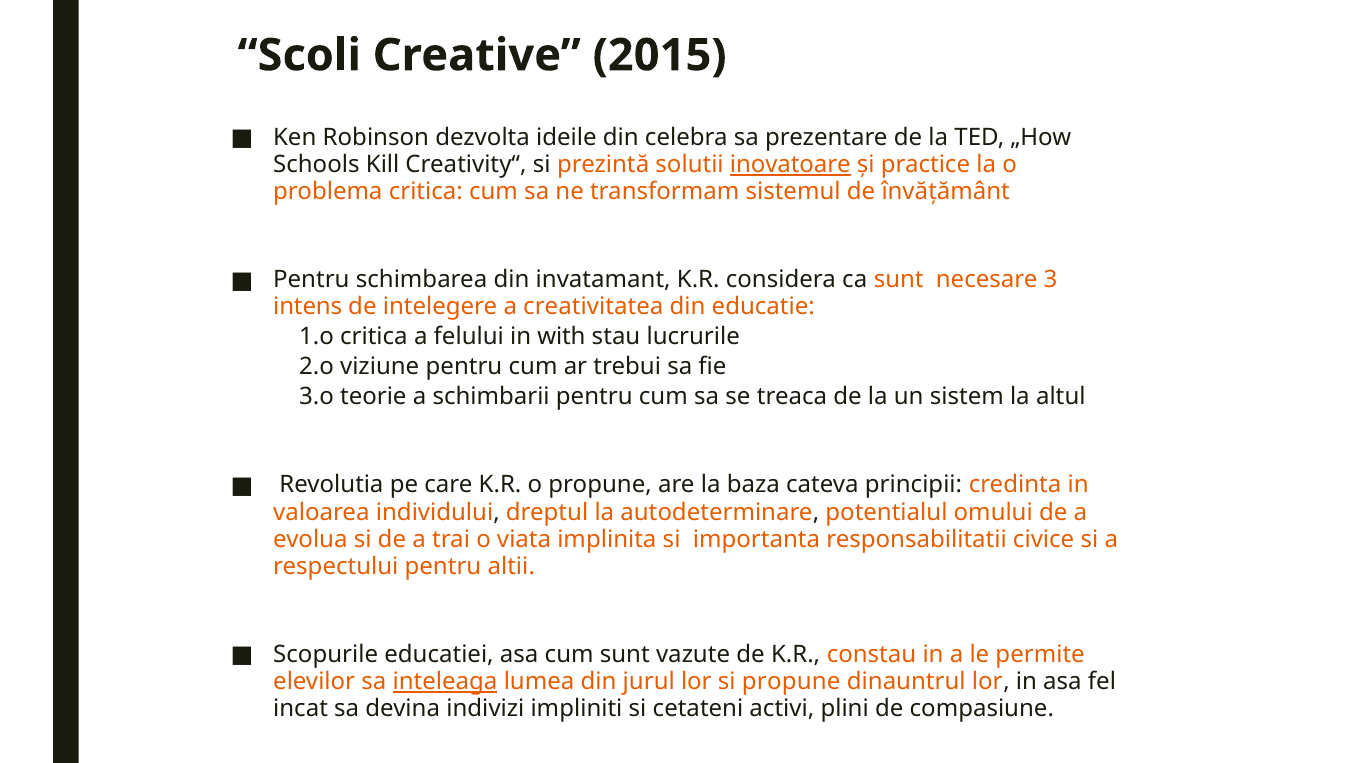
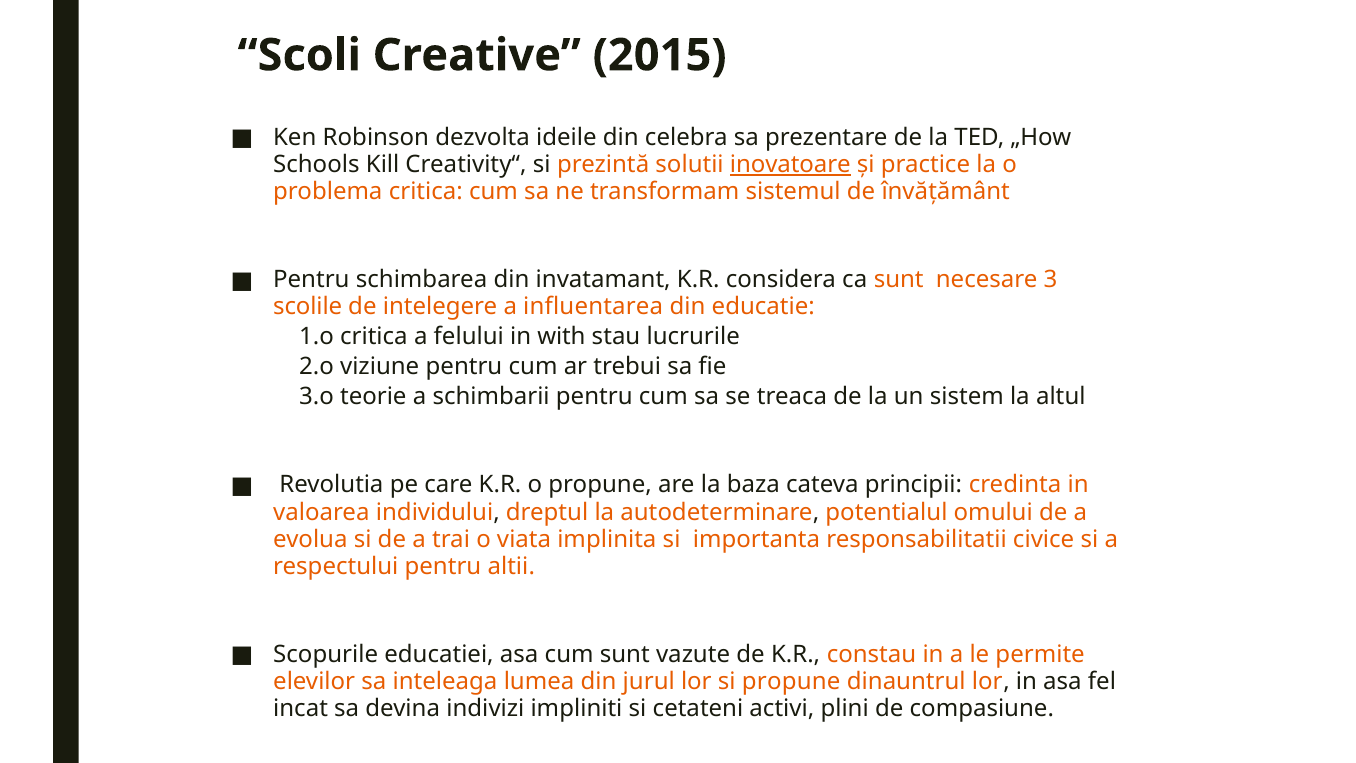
intens: intens -> scolile
creativitatea: creativitatea -> influentarea
inteleaga underline: present -> none
